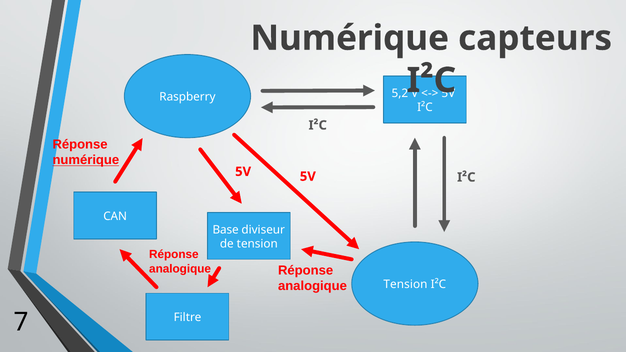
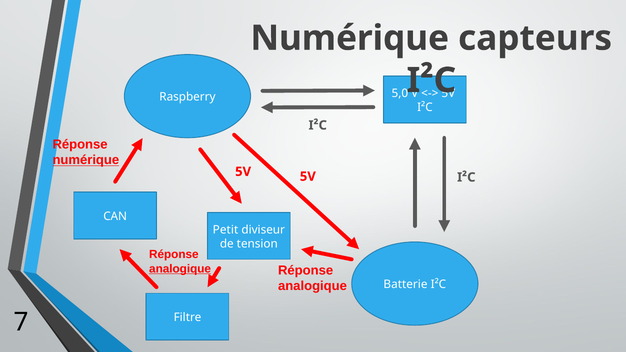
5,2: 5,2 -> 5,0
Base: Base -> Petit
analogique at (180, 269) underline: none -> present
Tension at (405, 284): Tension -> Batterie
